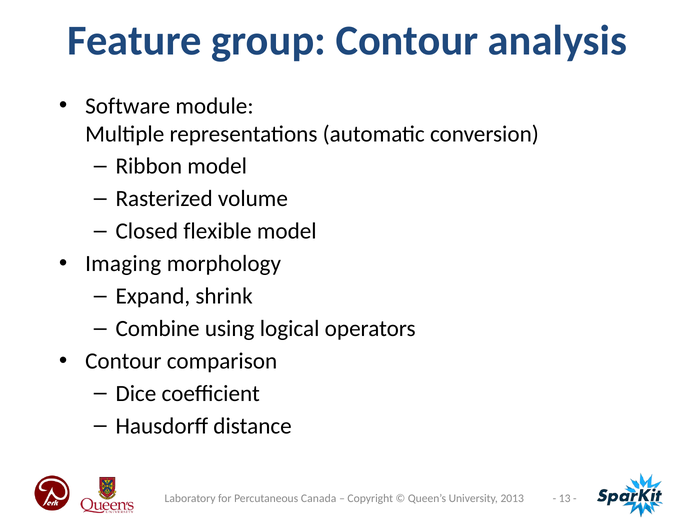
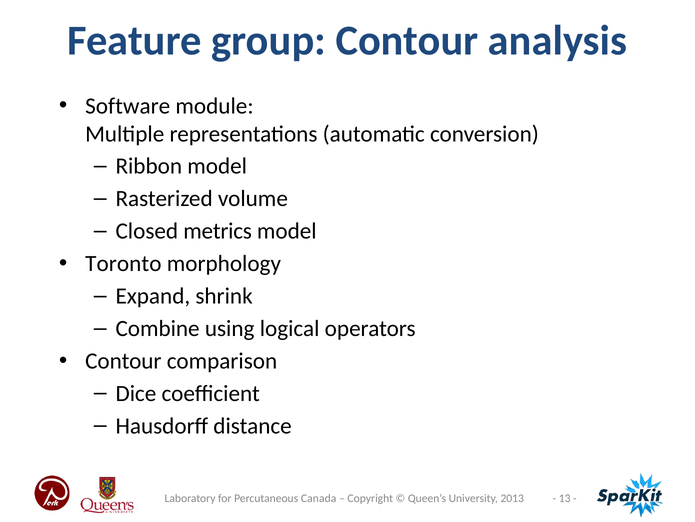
flexible: flexible -> metrics
Imaging: Imaging -> Toronto
